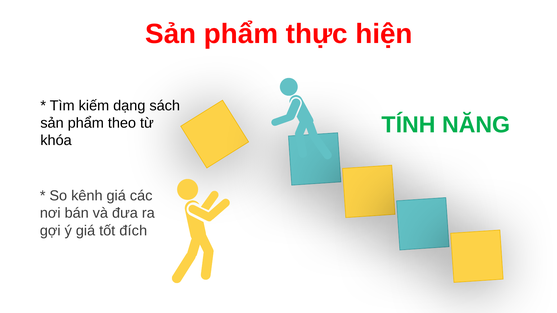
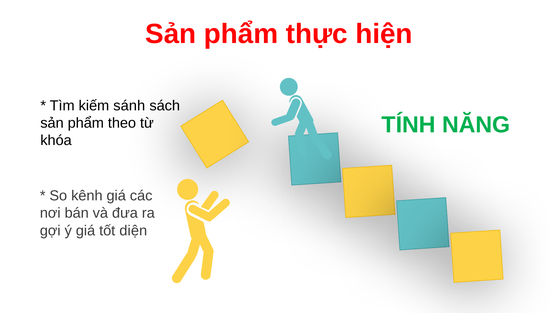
dạng: dạng -> sánh
đích: đích -> diện
